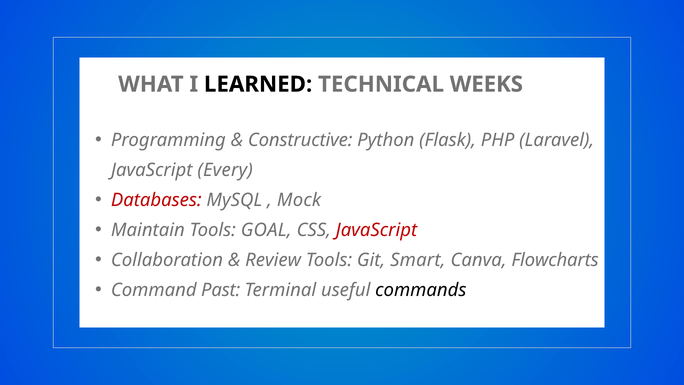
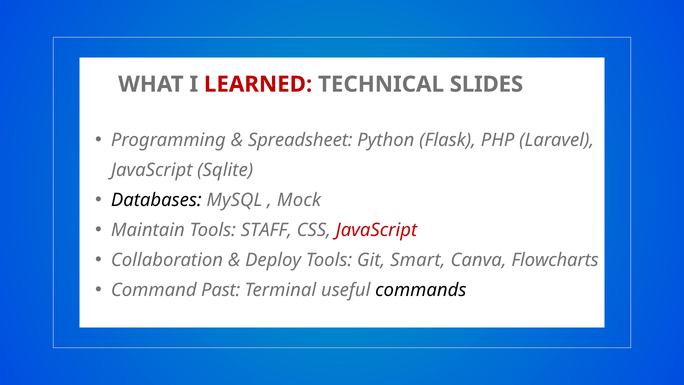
LEARNED colour: black -> red
WEEKS: WEEKS -> SLIDES
Constructive: Constructive -> Spreadsheet
Every: Every -> Sqlite
Databases colour: red -> black
GOAL: GOAL -> STAFF
Review: Review -> Deploy
